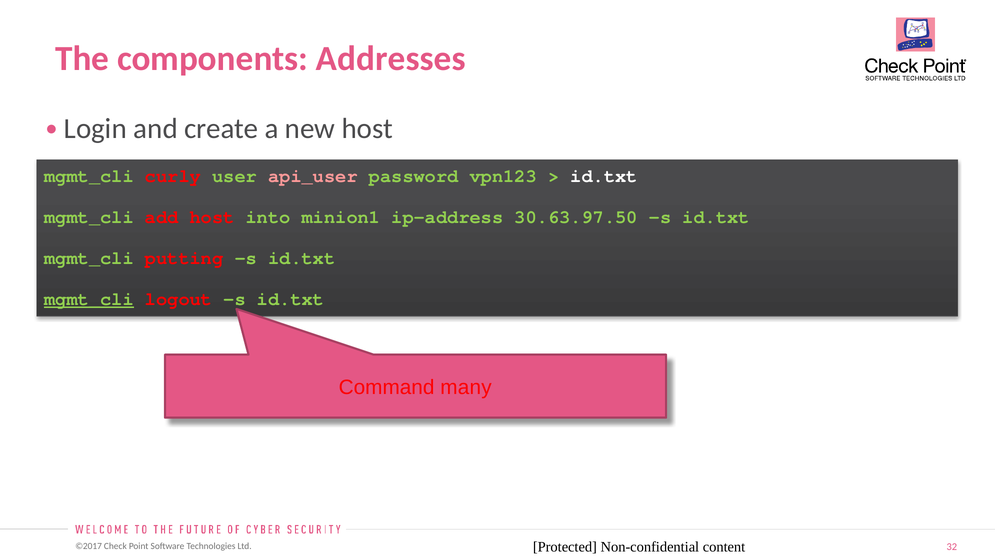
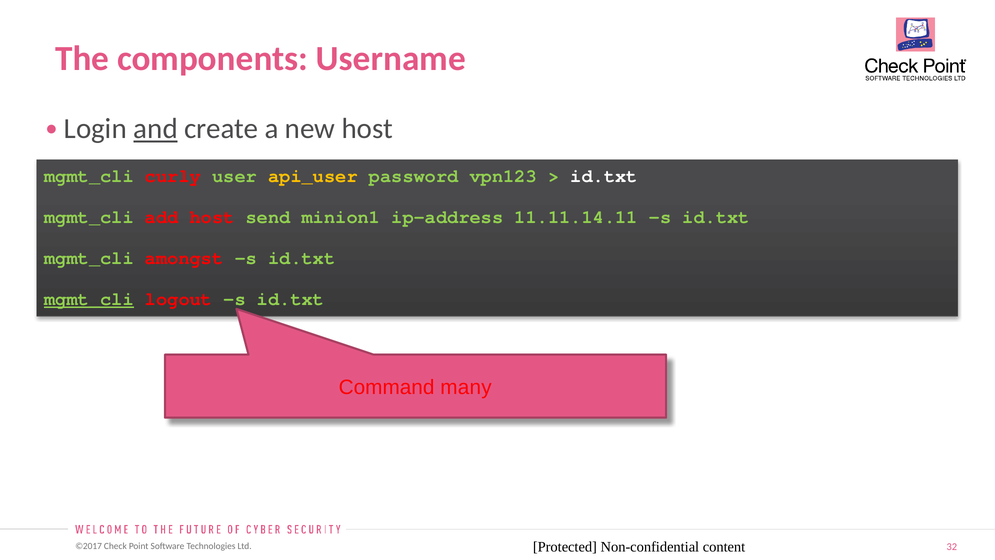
Addresses: Addresses -> Username
and underline: none -> present
api_user colour: pink -> yellow
into: into -> send
30.63.97.50: 30.63.97.50 -> 11.11.14.11
putting: putting -> amongst
